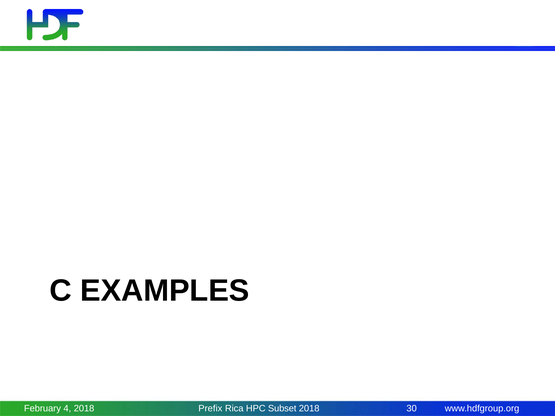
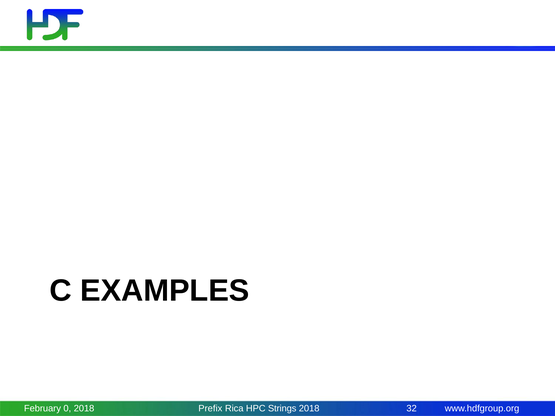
4: 4 -> 0
Subset: Subset -> Strings
30: 30 -> 32
